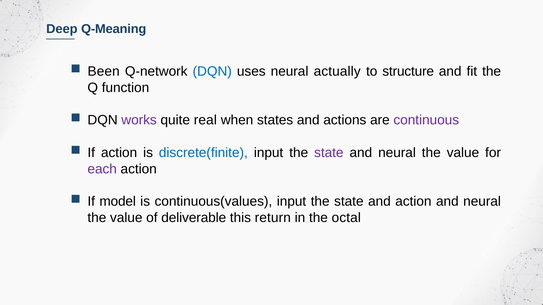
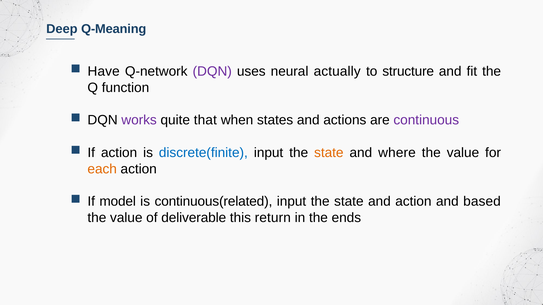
Been: Been -> Have
DQN at (212, 71) colour: blue -> purple
real: real -> that
state at (329, 153) colour: purple -> orange
neural at (397, 153): neural -> where
each colour: purple -> orange
continuous(values: continuous(values -> continuous(related
action and neural: neural -> based
octal: octal -> ends
